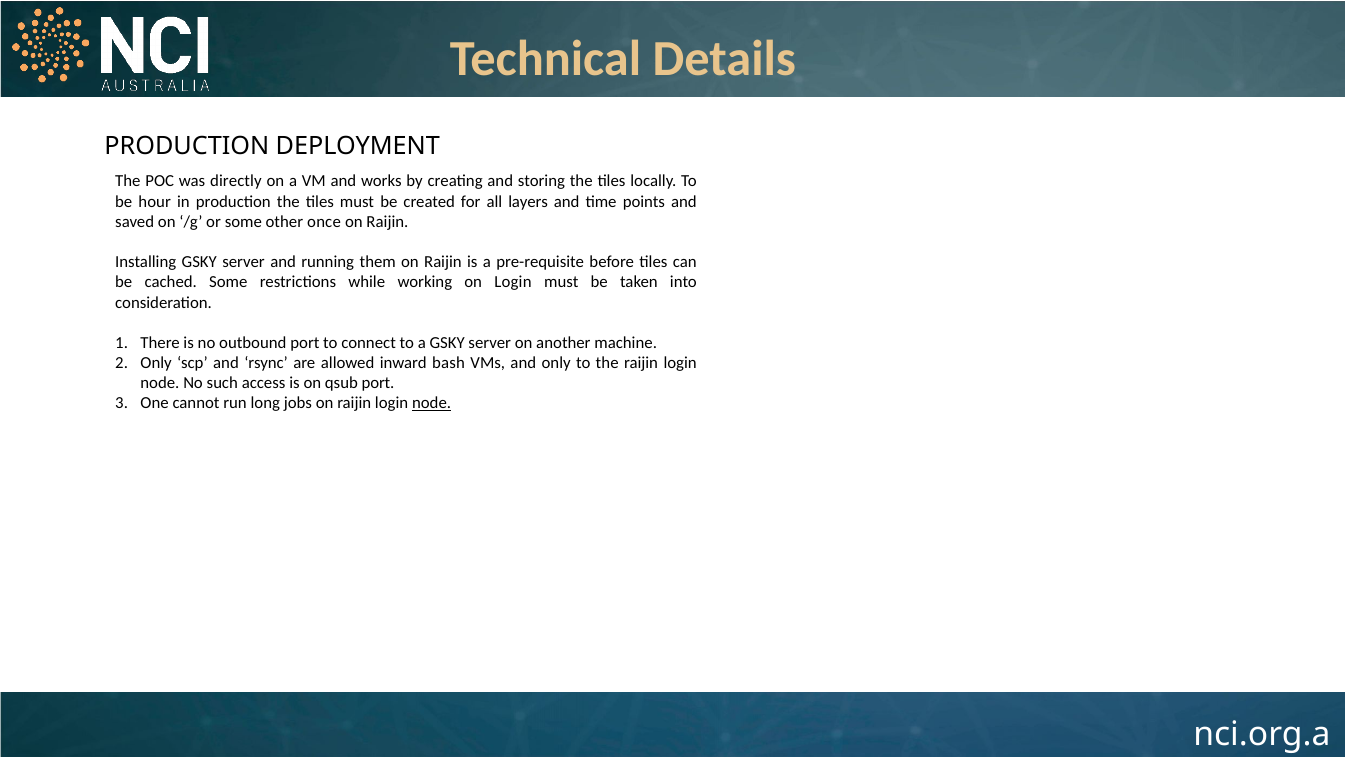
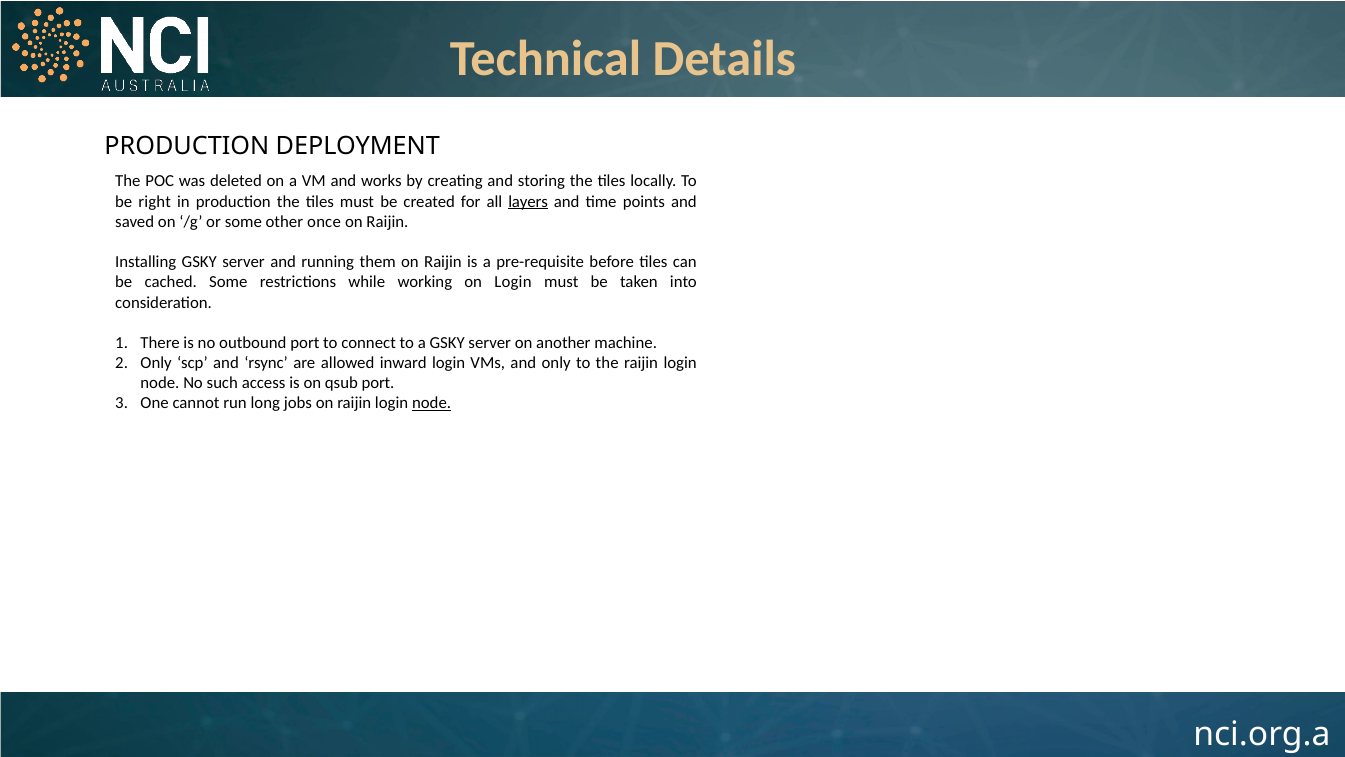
directly: directly -> deleted
hour: hour -> right
layers underline: none -> present
inward bash: bash -> login
